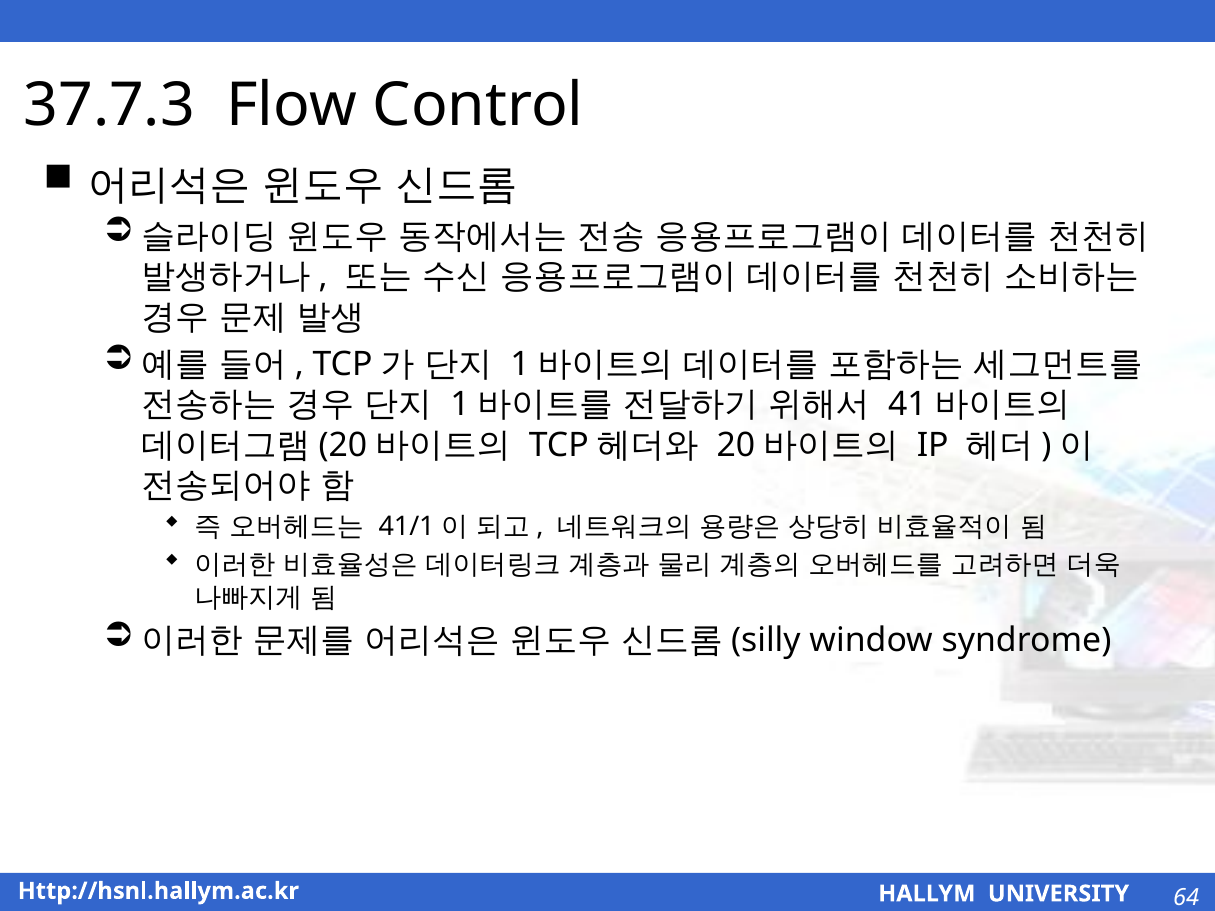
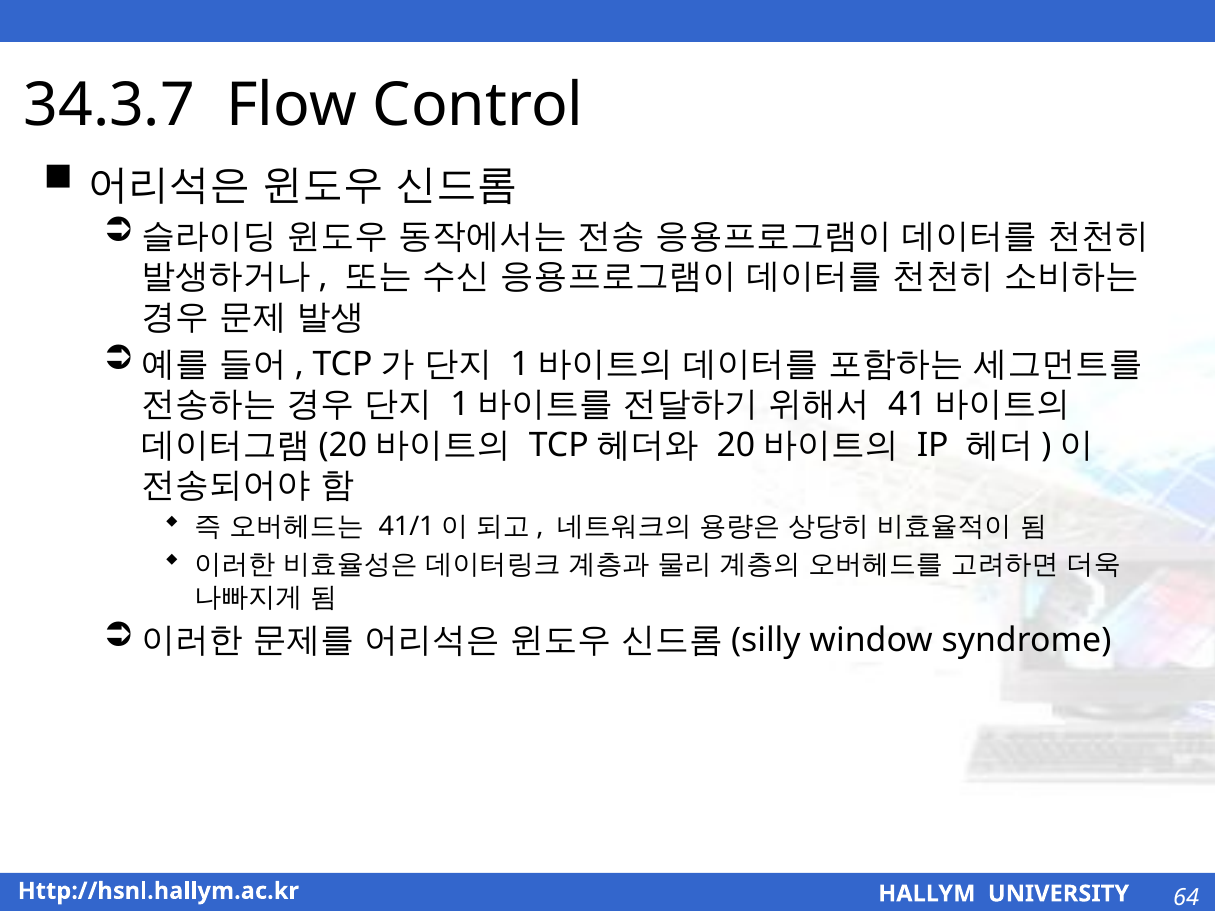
37.7.3: 37.7.3 -> 34.3.7
